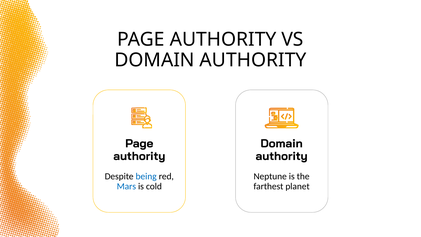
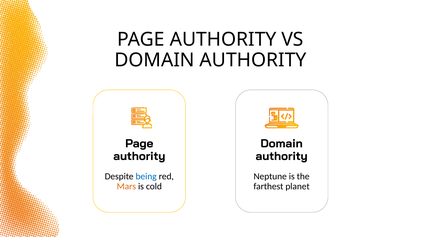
Mars colour: blue -> orange
